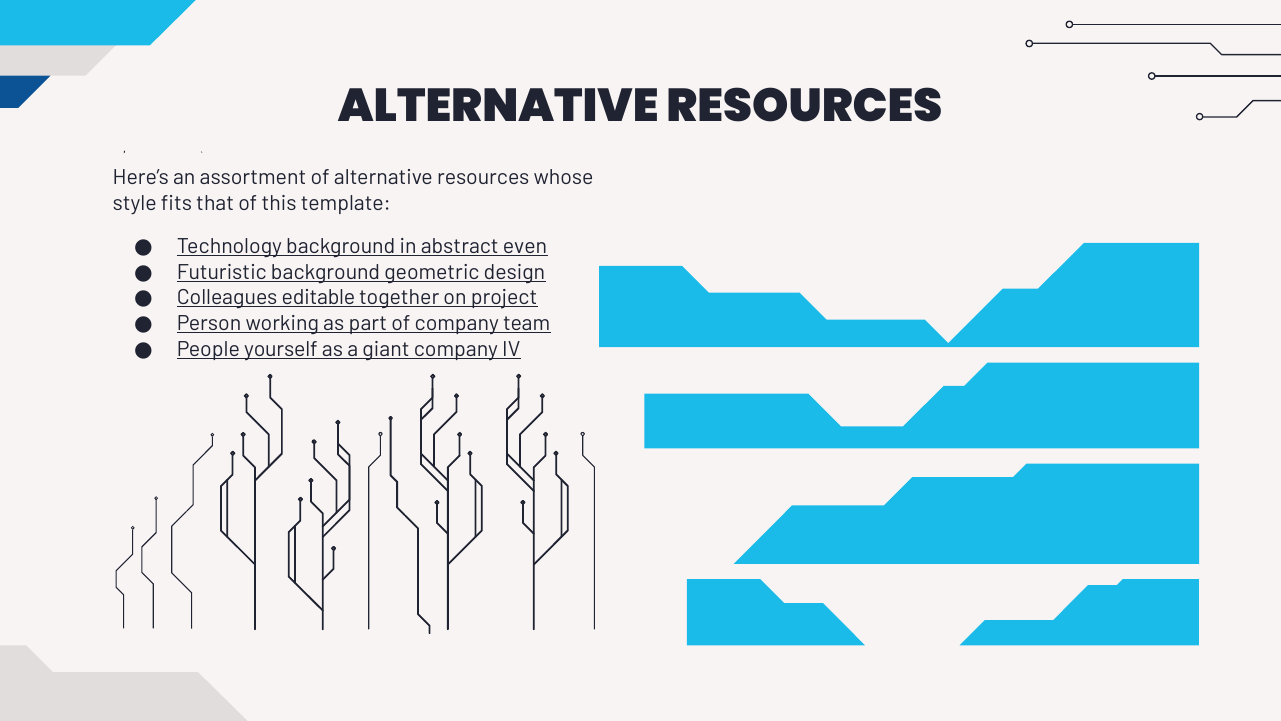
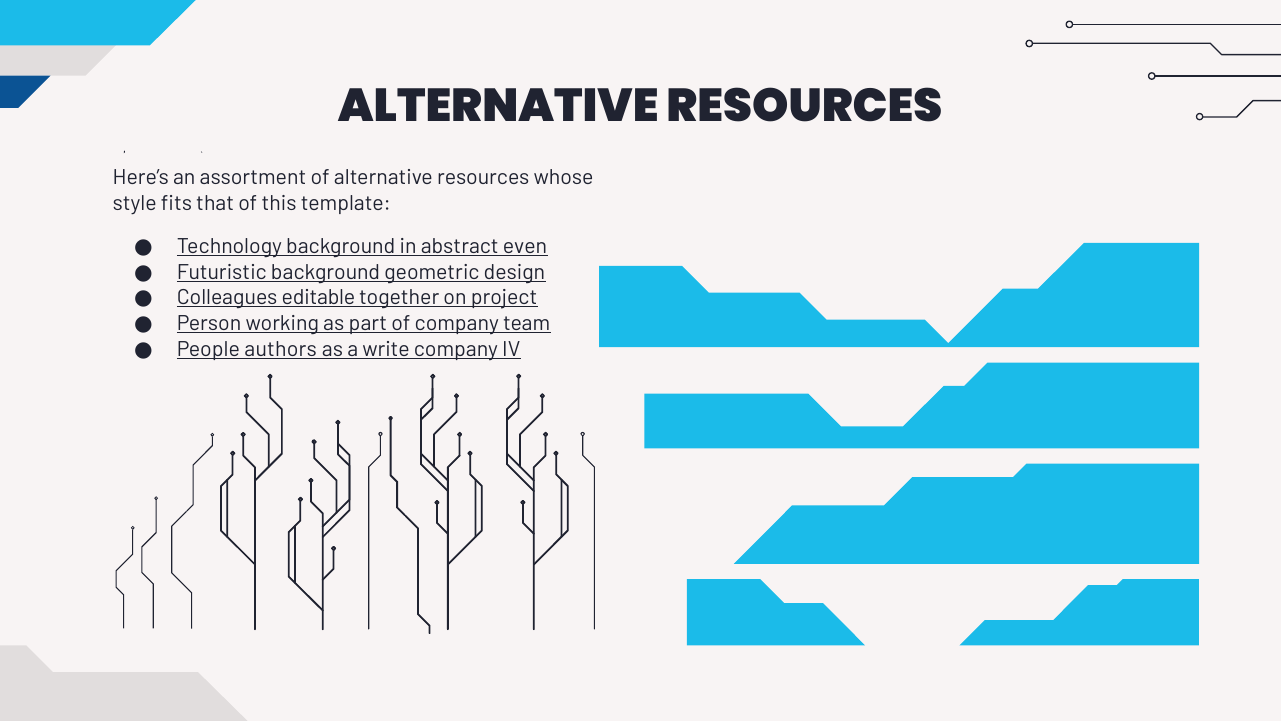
yourself: yourself -> authors
giant: giant -> write
